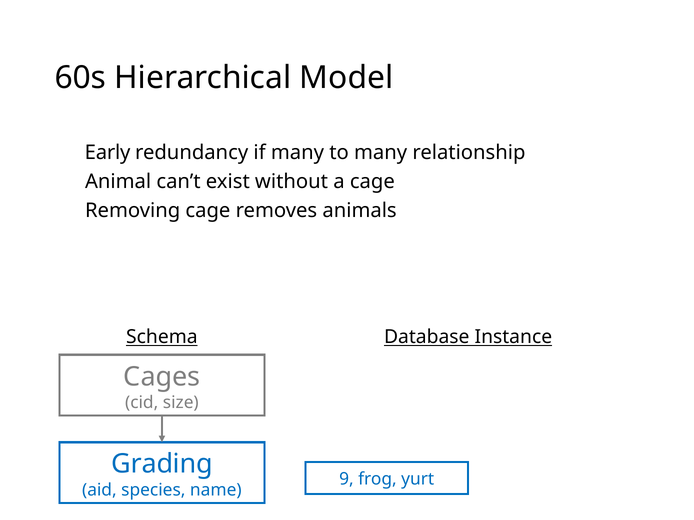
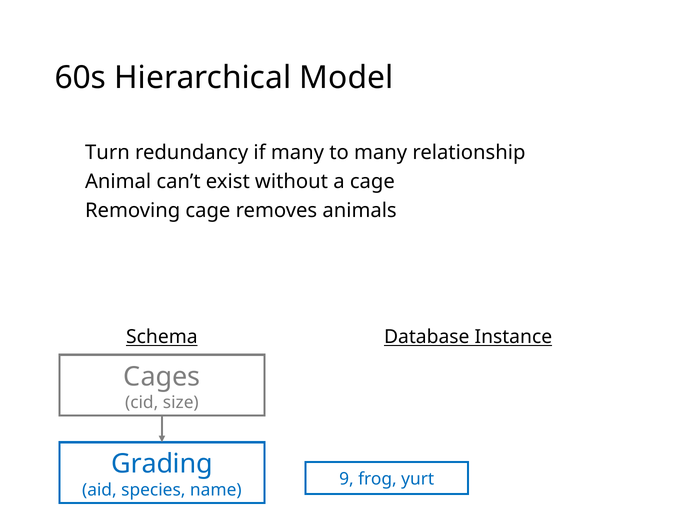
Early: Early -> Turn
